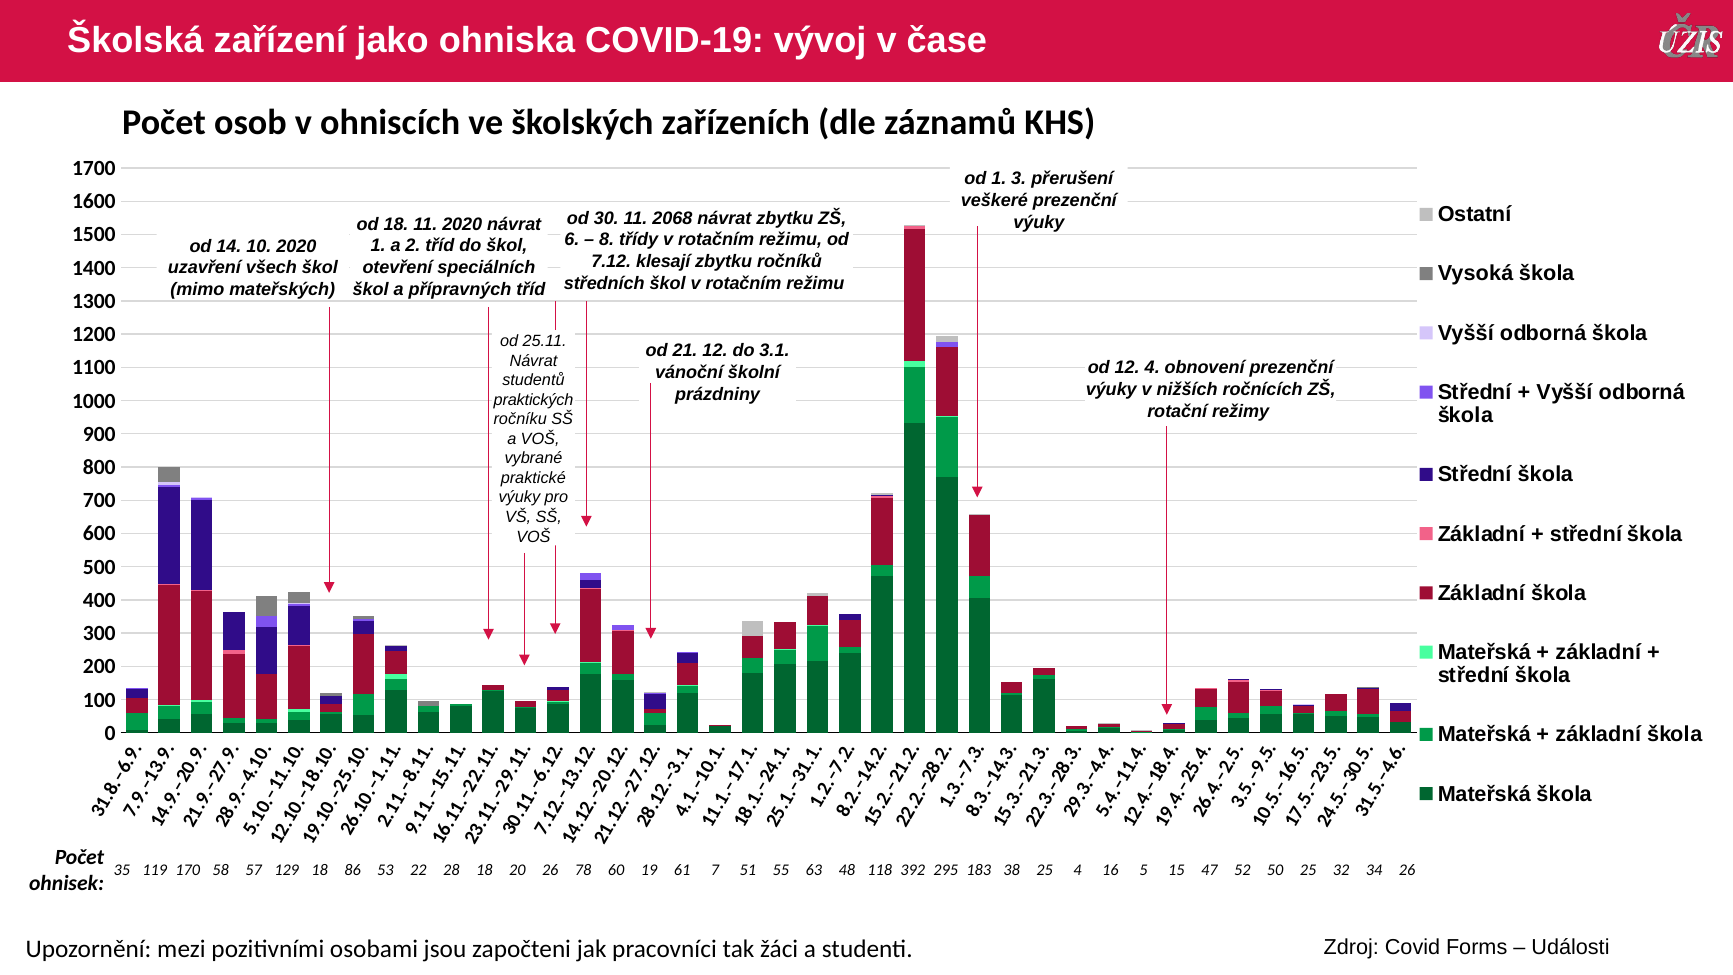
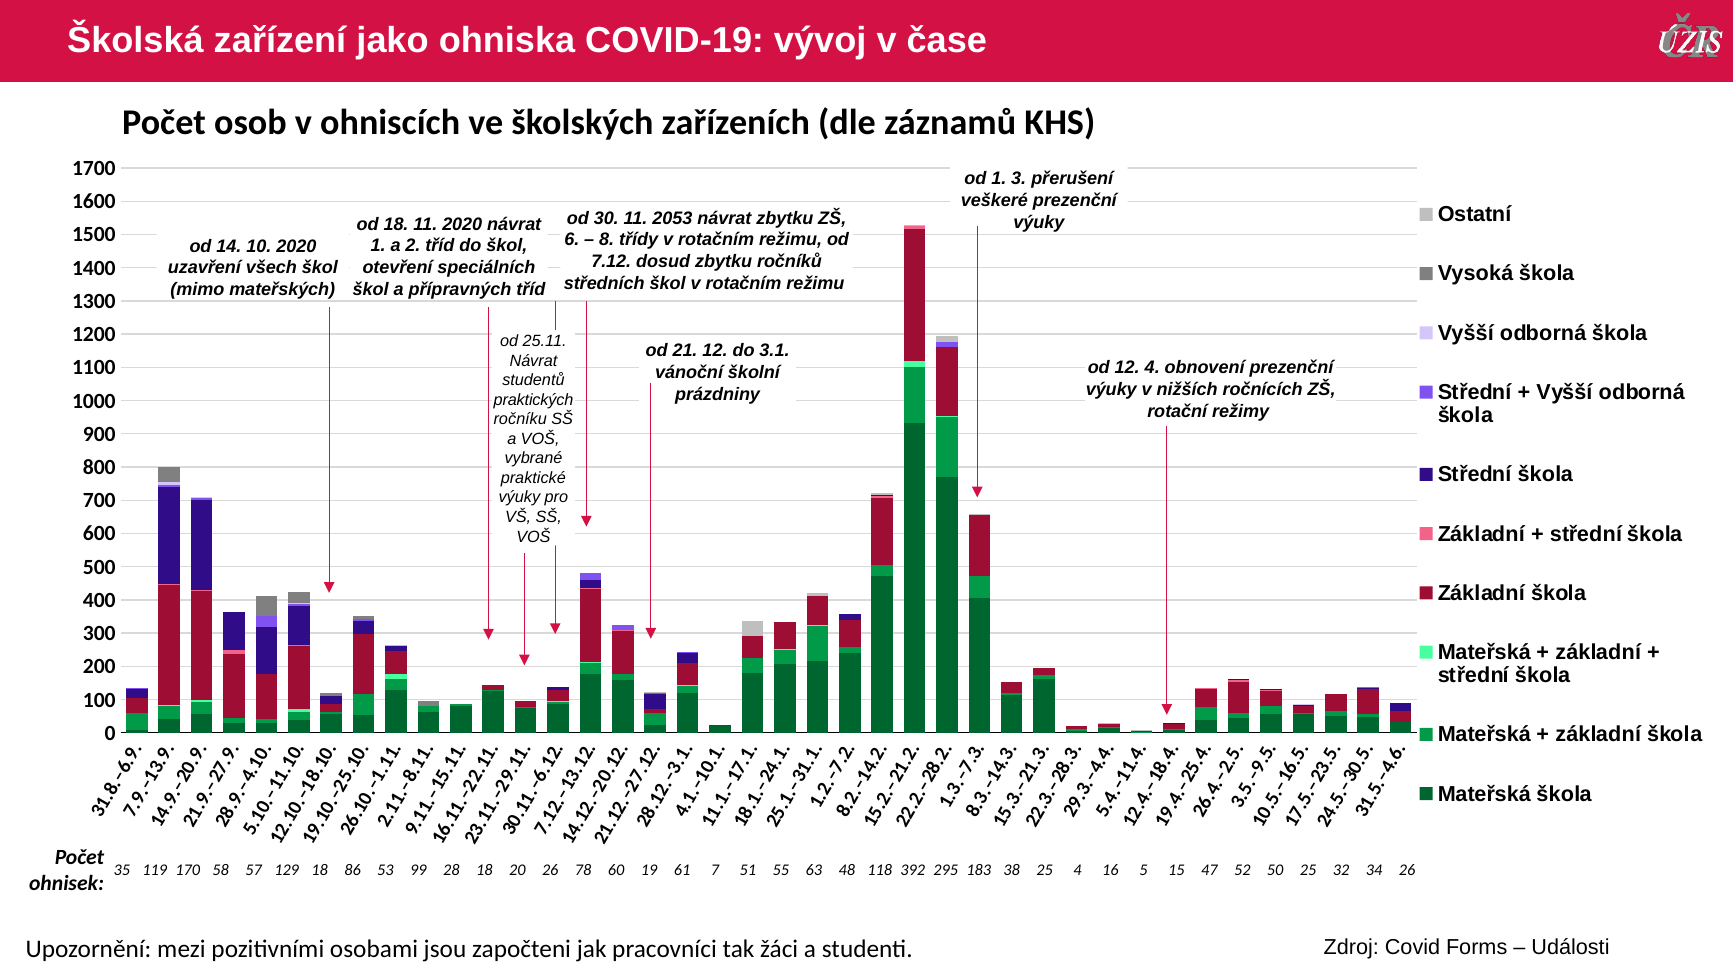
2068: 2068 -> 2053
klesají: klesají -> dosud
22: 22 -> 99
